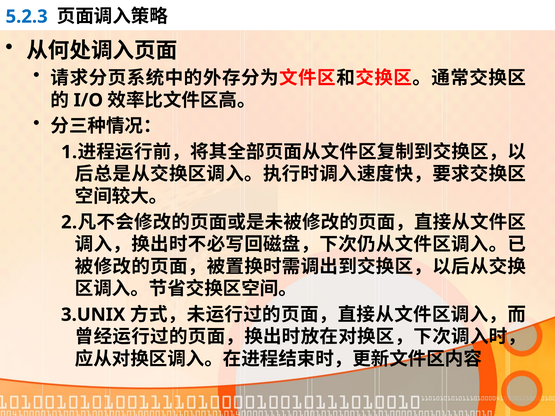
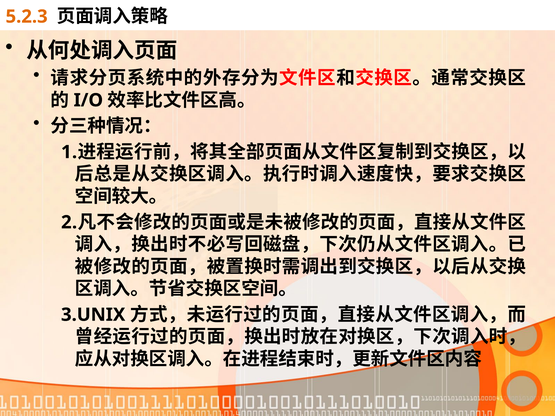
5.2.3 colour: blue -> orange
